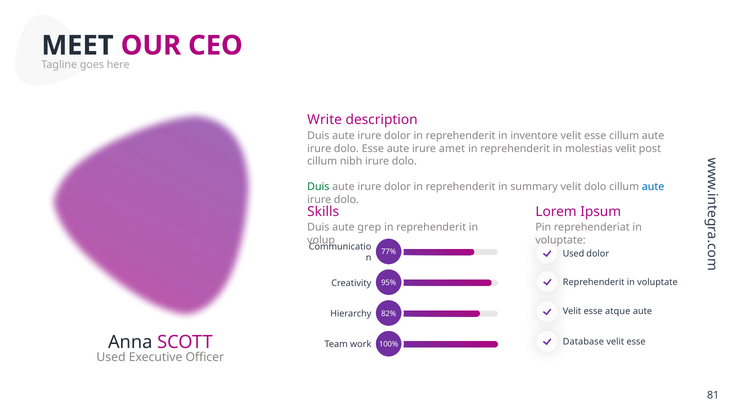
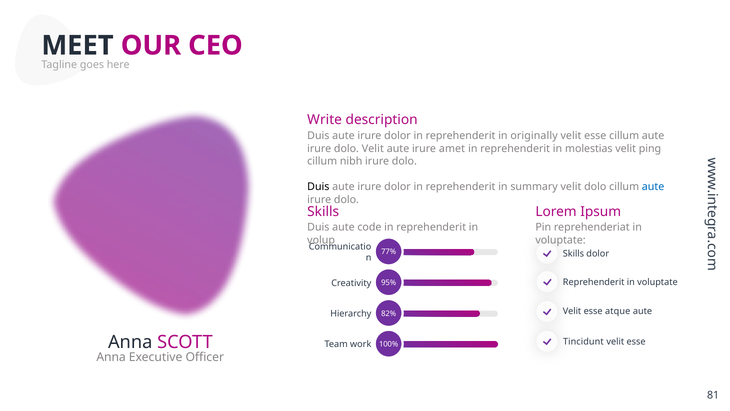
inventore: inventore -> originally
dolo Esse: Esse -> Velit
post: post -> ping
Duis at (318, 187) colour: green -> black
grep: grep -> code
Used at (573, 253): Used -> Skills
Database: Database -> Tincidunt
Used at (111, 357): Used -> Anna
